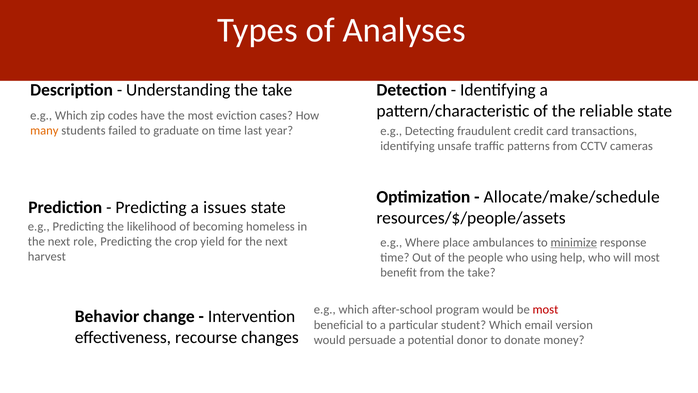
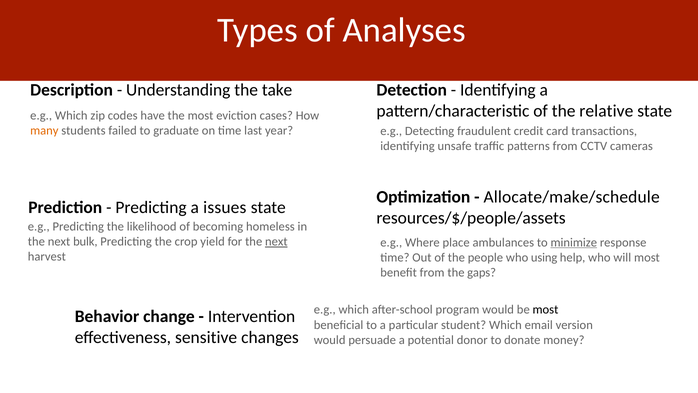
reliable: reliable -> relative
role: role -> bulk
next at (276, 241) underline: none -> present
from the take: take -> gaps
most at (545, 309) colour: red -> black
recourse: recourse -> sensitive
